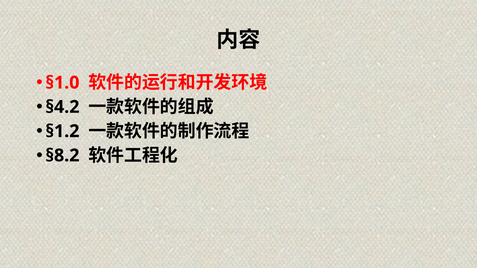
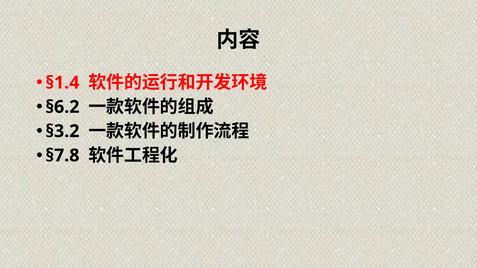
§1.0: §1.0 -> §1.4
§4.2: §4.2 -> §6.2
§1.2: §1.2 -> §3.2
§8.2: §8.2 -> §7.8
